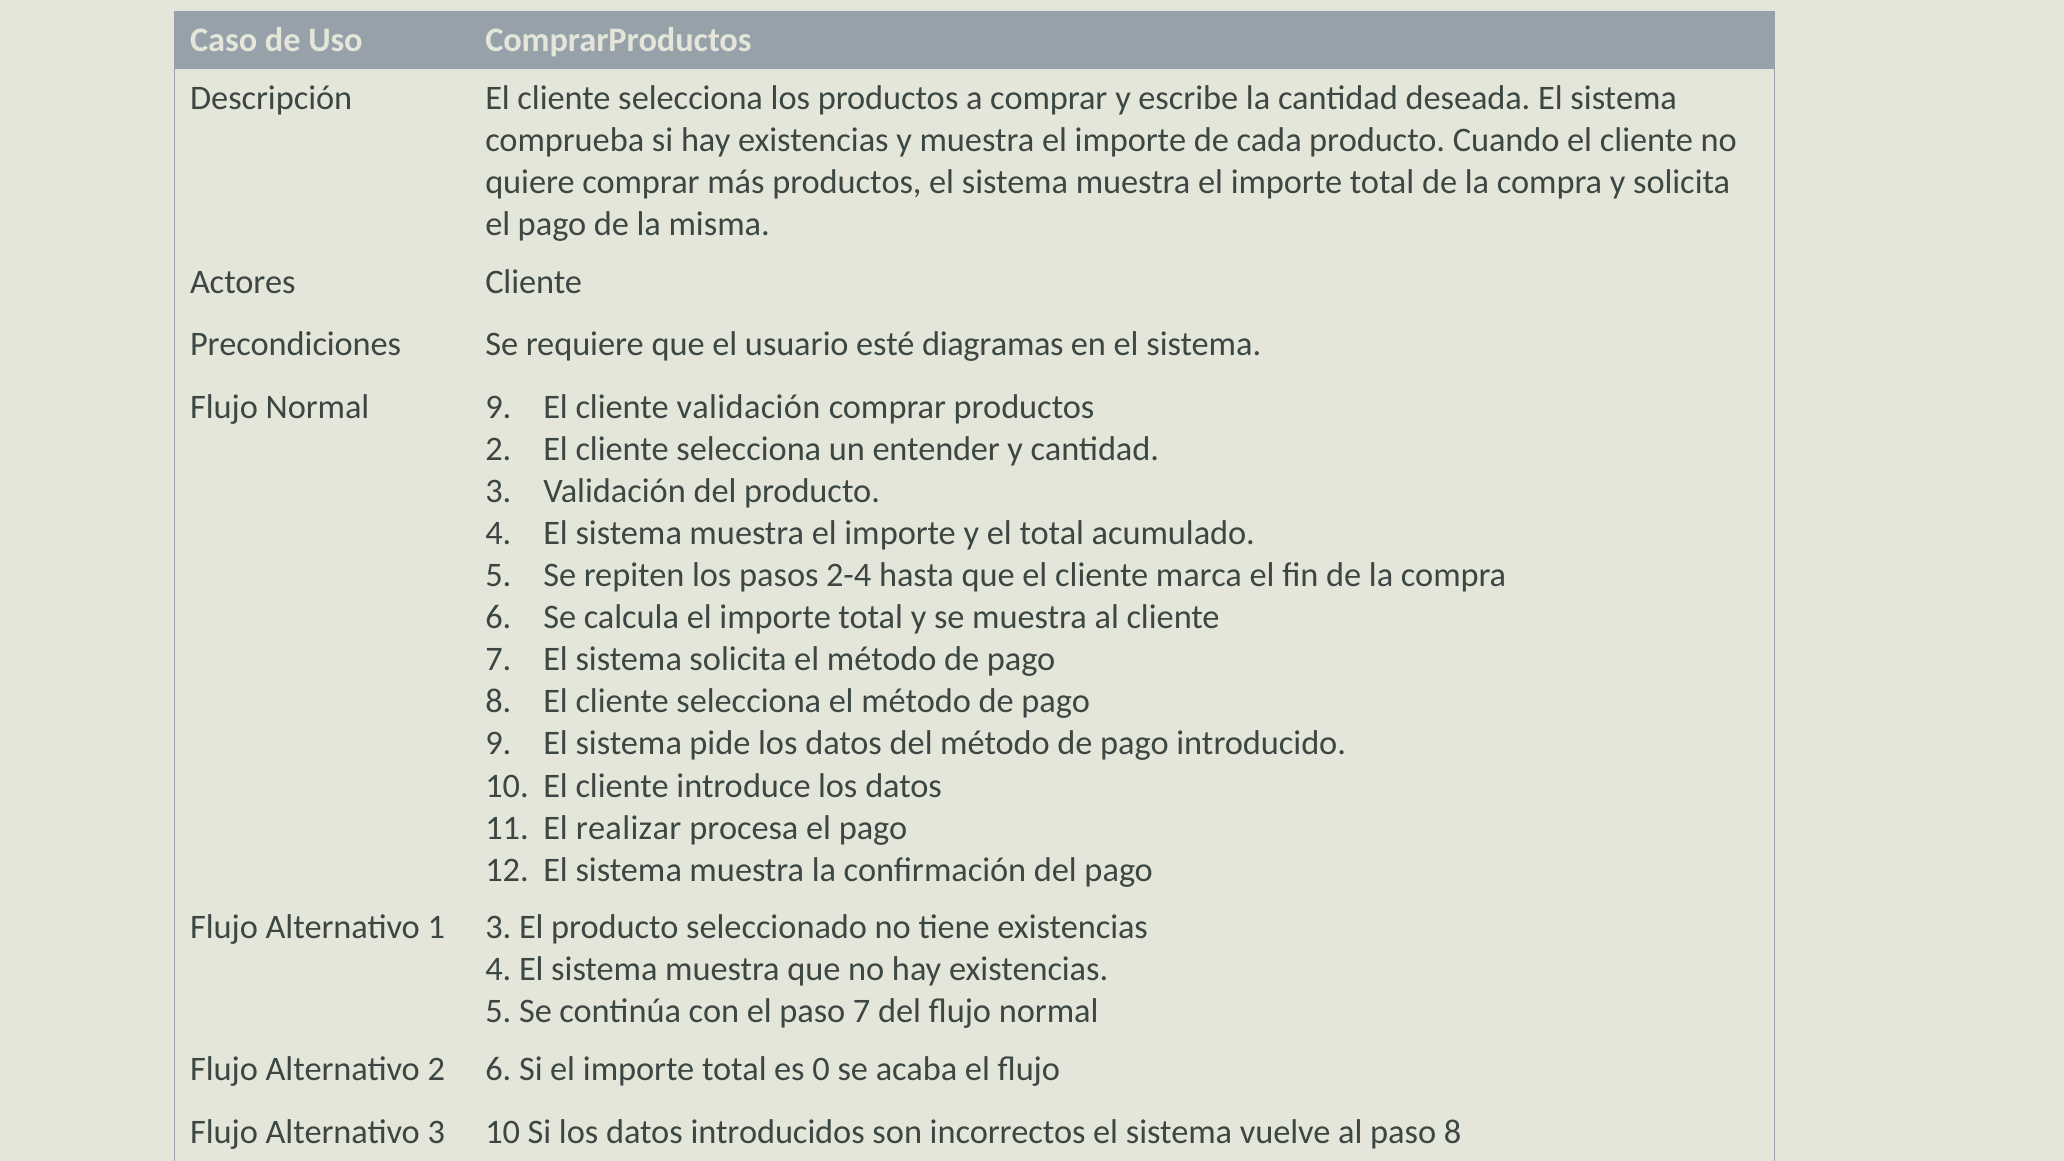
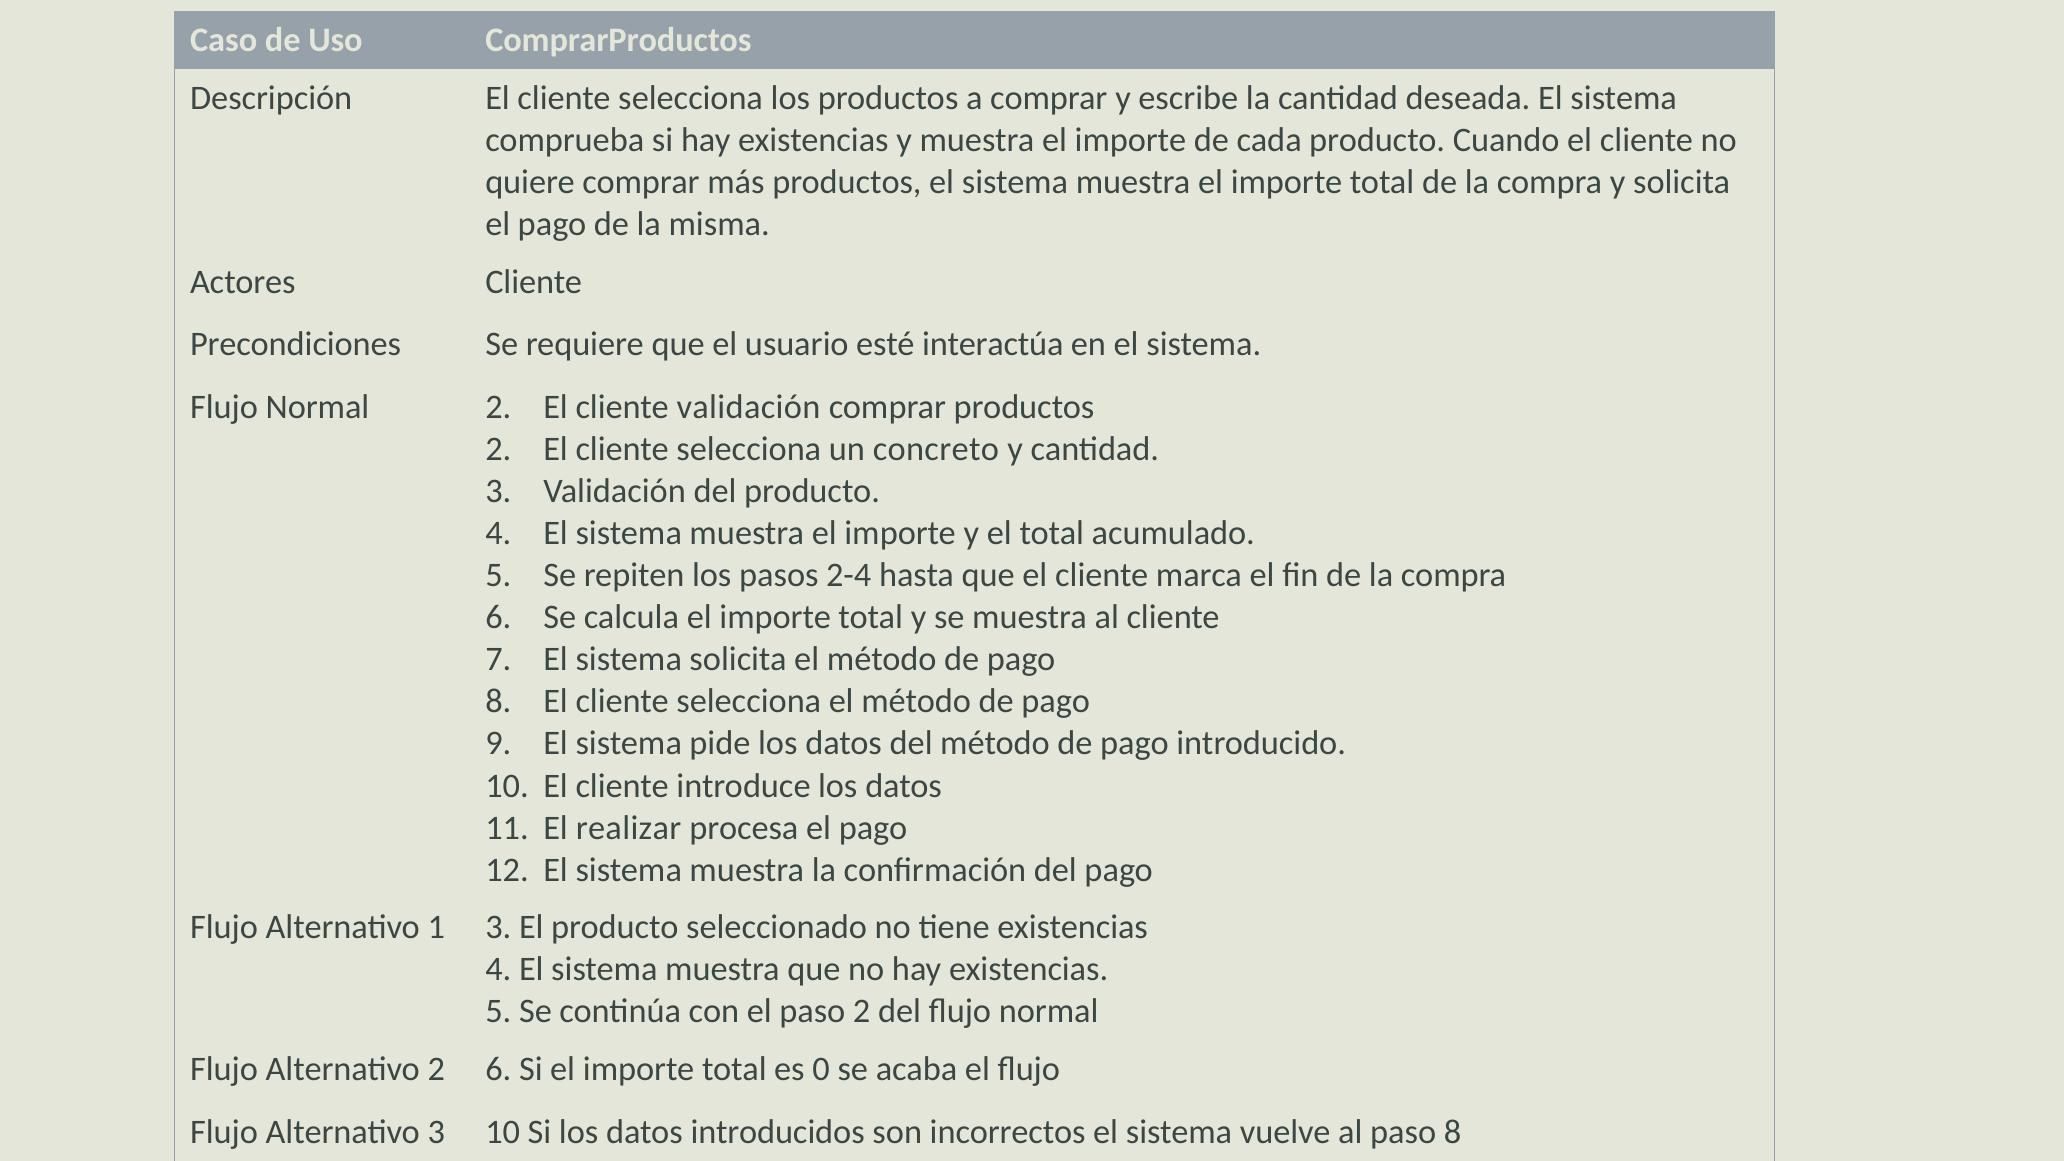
diagramas: diagramas -> interactúa
Normal 9: 9 -> 2
entender: entender -> concreto
paso 7: 7 -> 2
